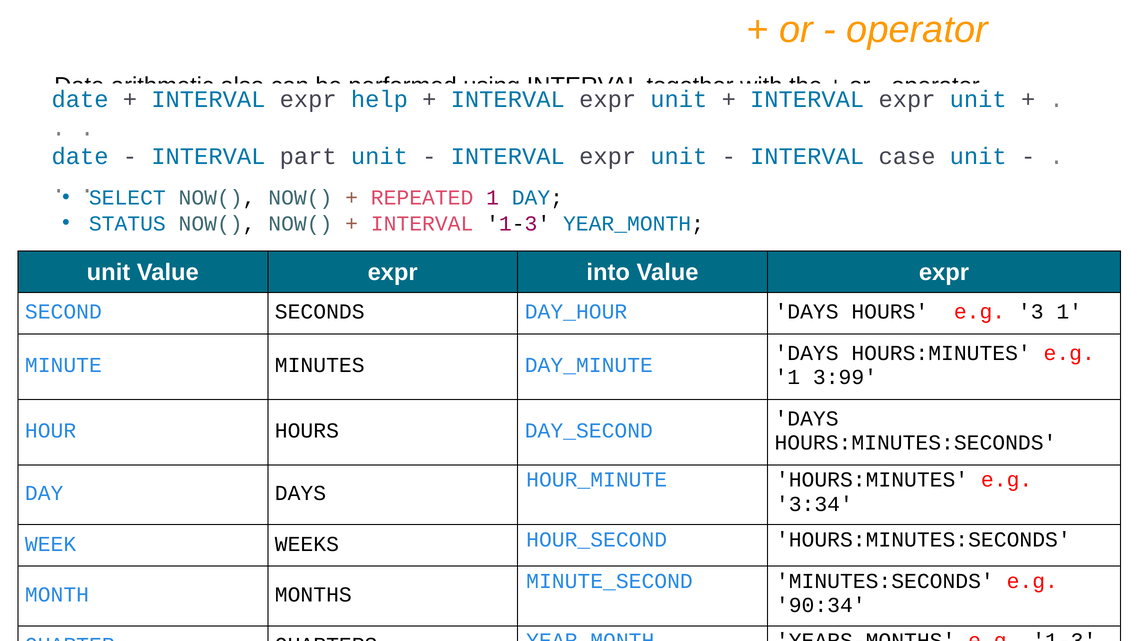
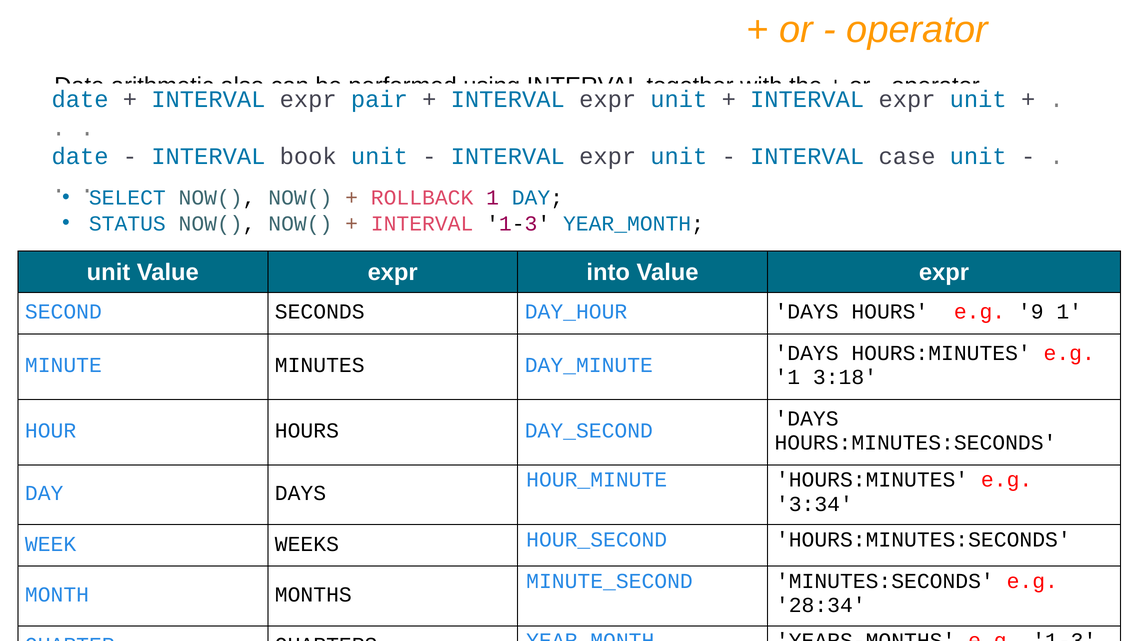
help: help -> pair
part: part -> book
REPEATED: REPEATED -> ROLLBACK
3: 3 -> 9
3:99: 3:99 -> 3:18
90:34: 90:34 -> 28:34
